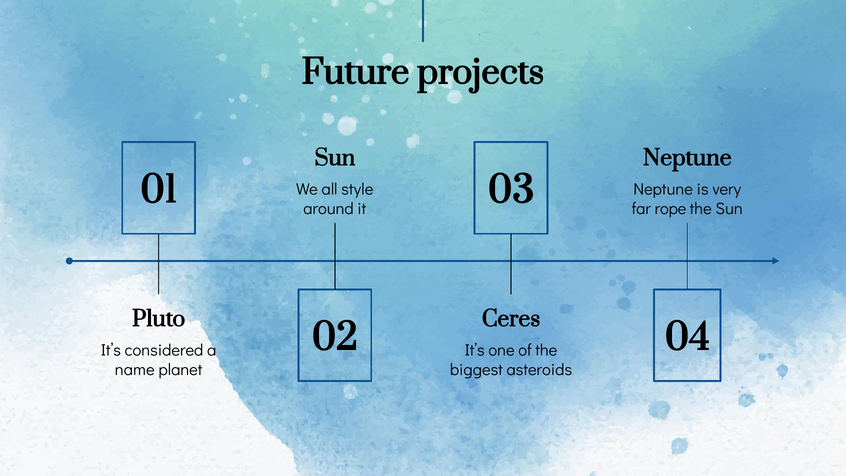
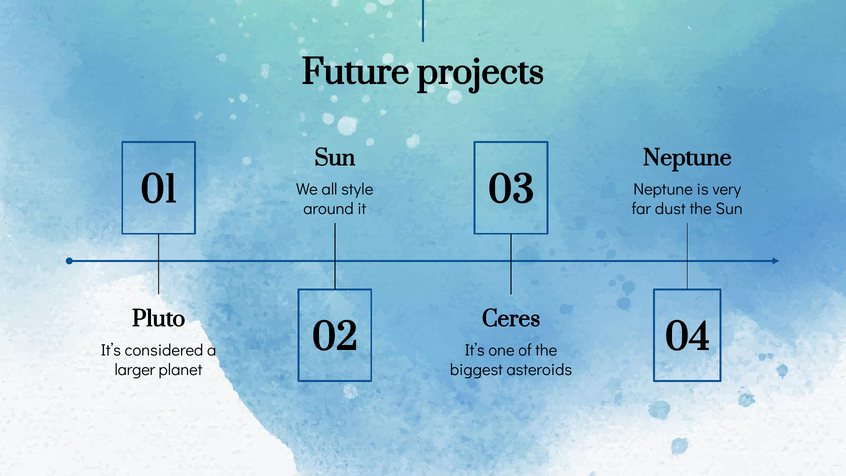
rope: rope -> dust
name: name -> larger
